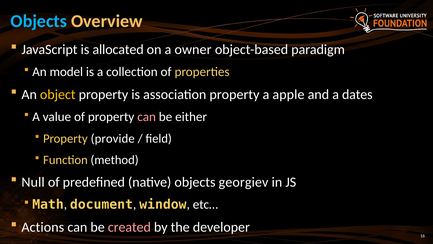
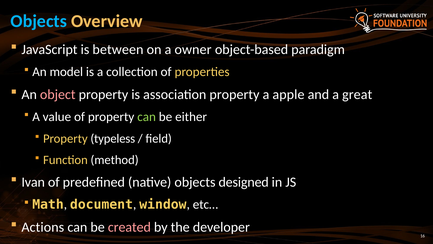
allocated: allocated -> between
object colour: yellow -> pink
dates: dates -> great
can at (147, 117) colour: pink -> light green
provide: provide -> typeless
Null: Null -> Ivan
georgiev: georgiev -> designed
